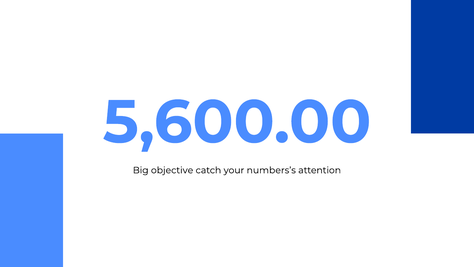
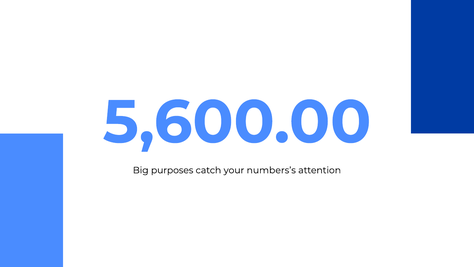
objective: objective -> purposes
